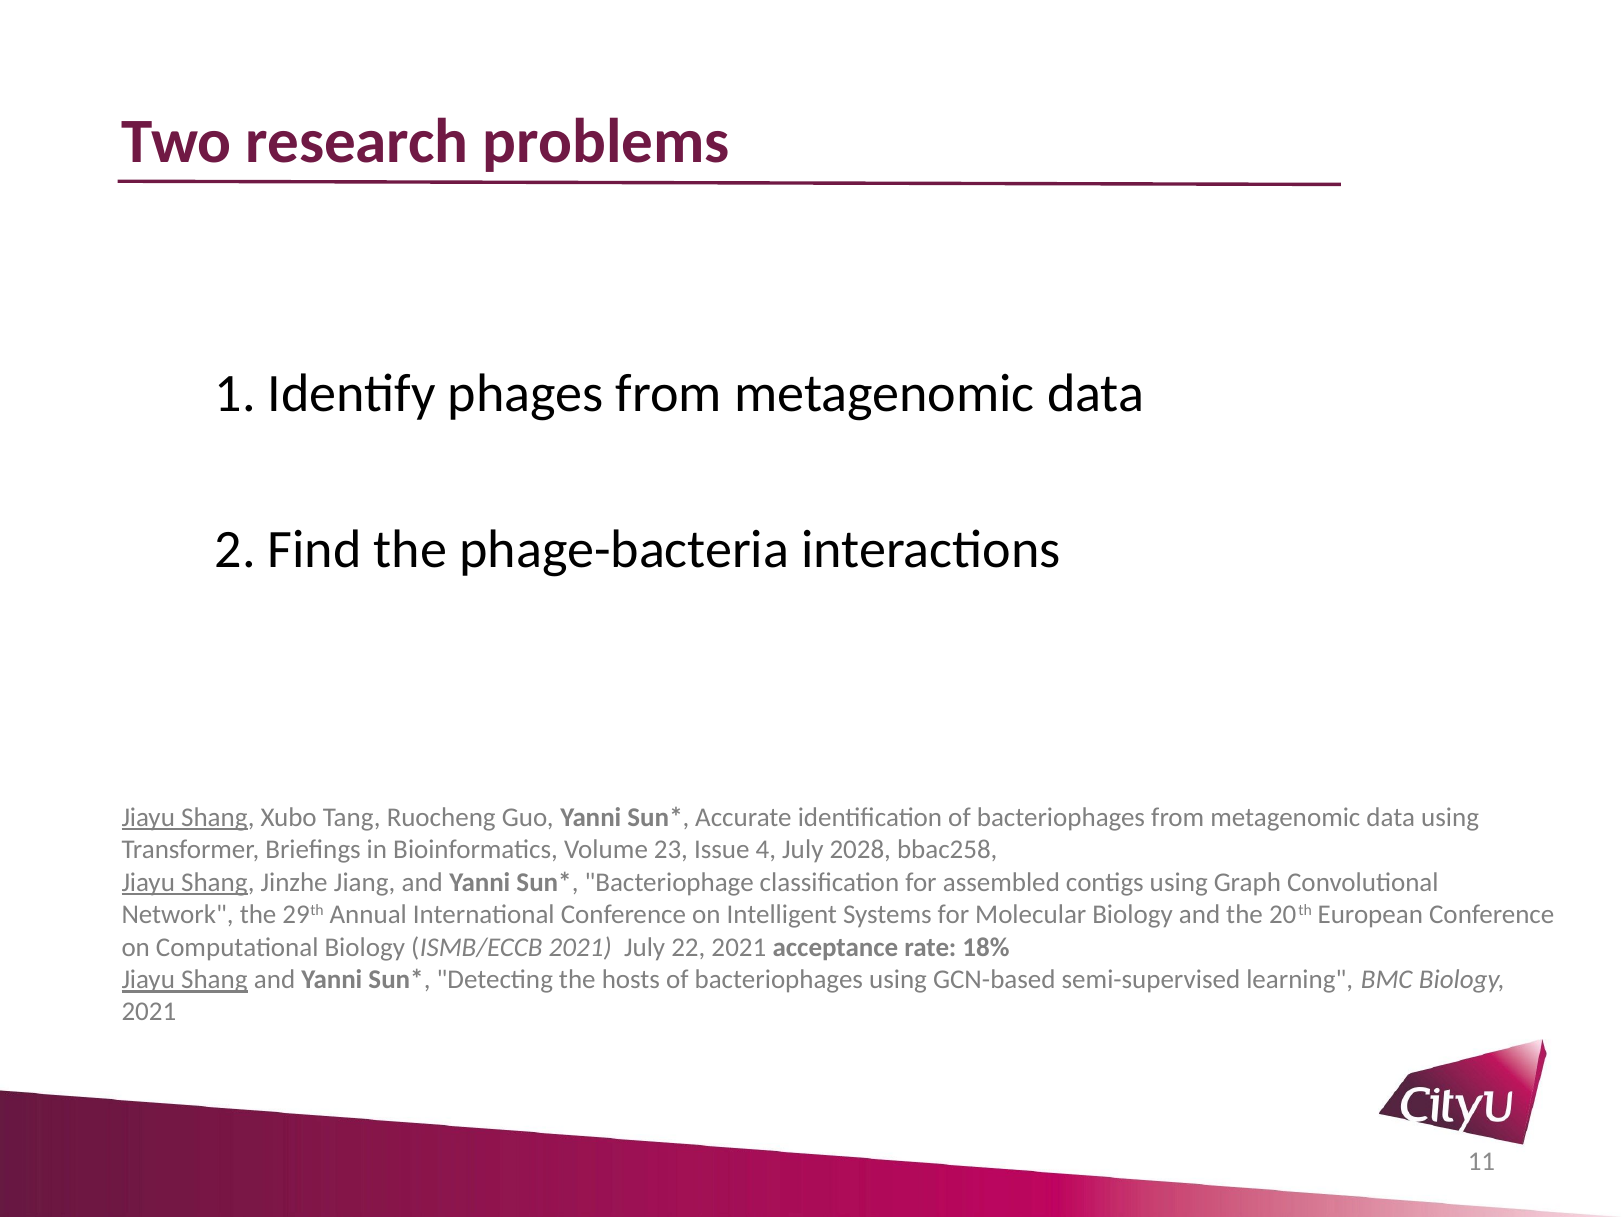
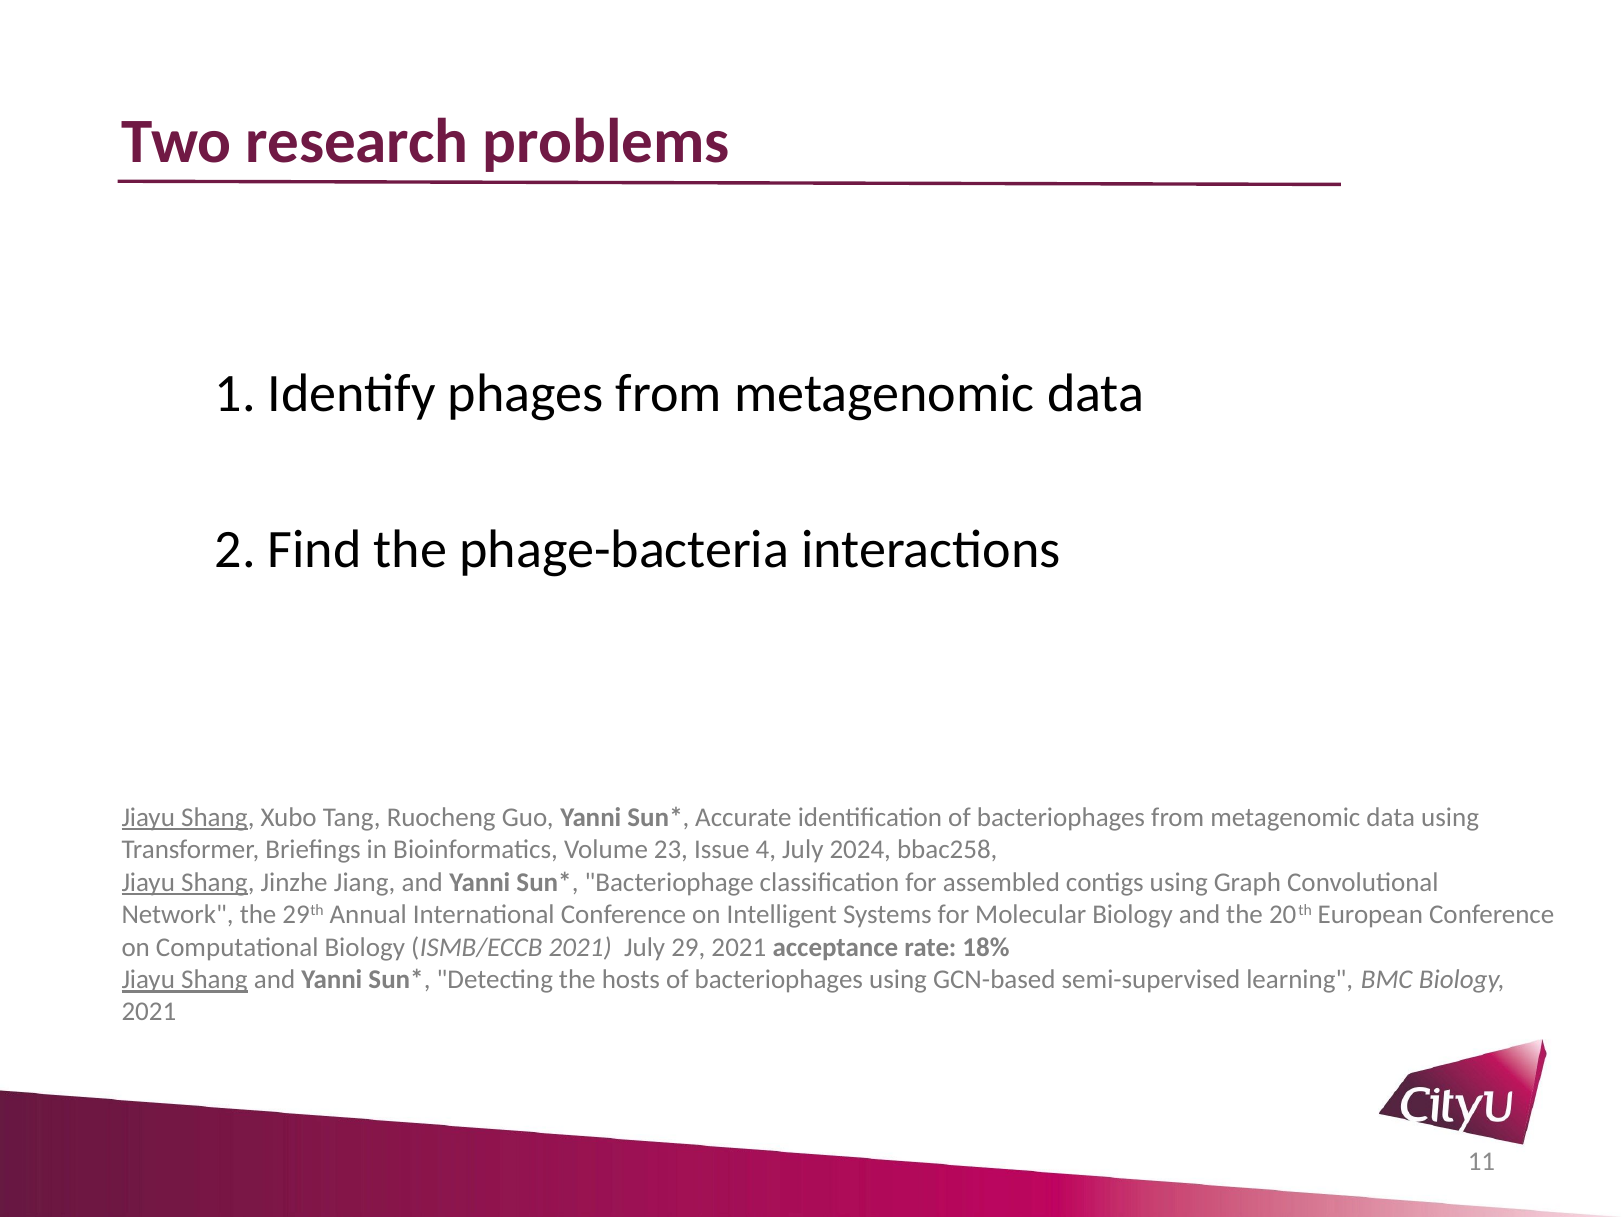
2028: 2028 -> 2024
22: 22 -> 29
